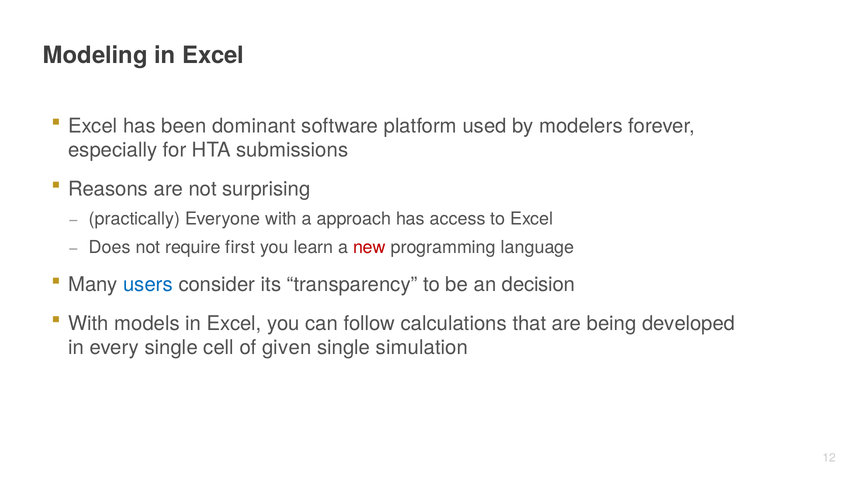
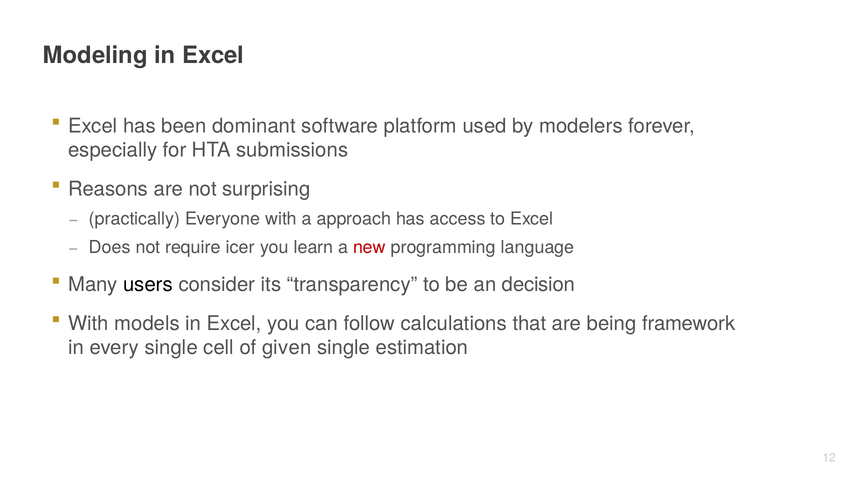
first: first -> icer
users colour: blue -> black
developed: developed -> framework
simulation: simulation -> estimation
